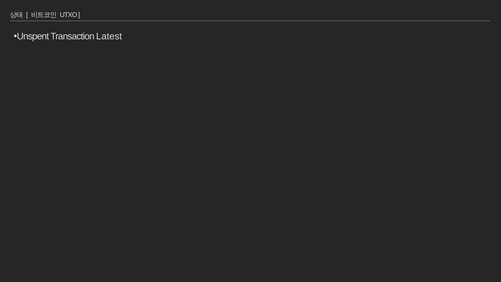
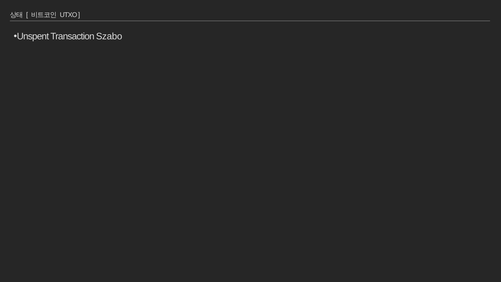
Latest: Latest -> Szabo
